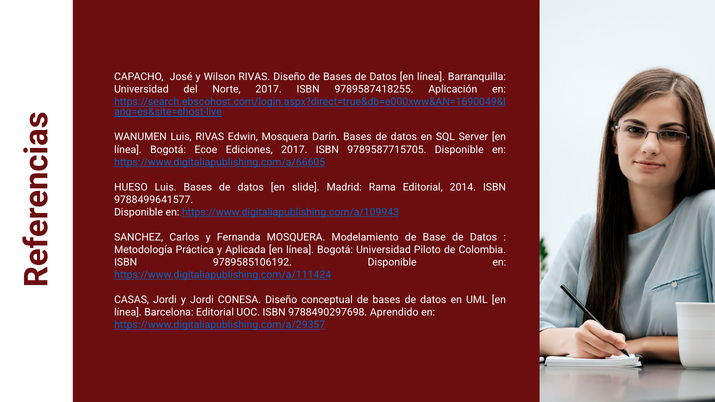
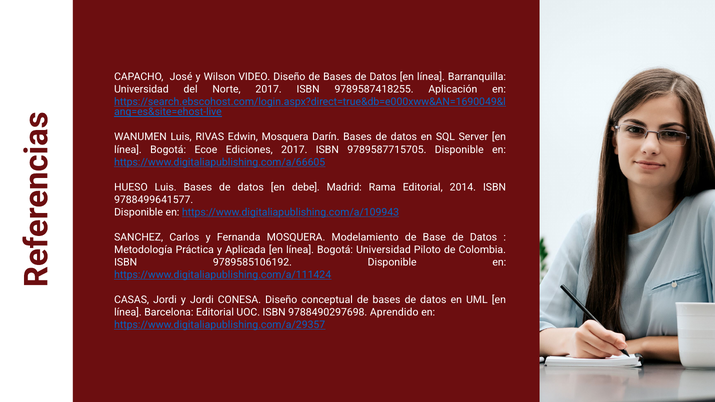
Wilson RIVAS: RIVAS -> VIDEO
slide: slide -> debe
